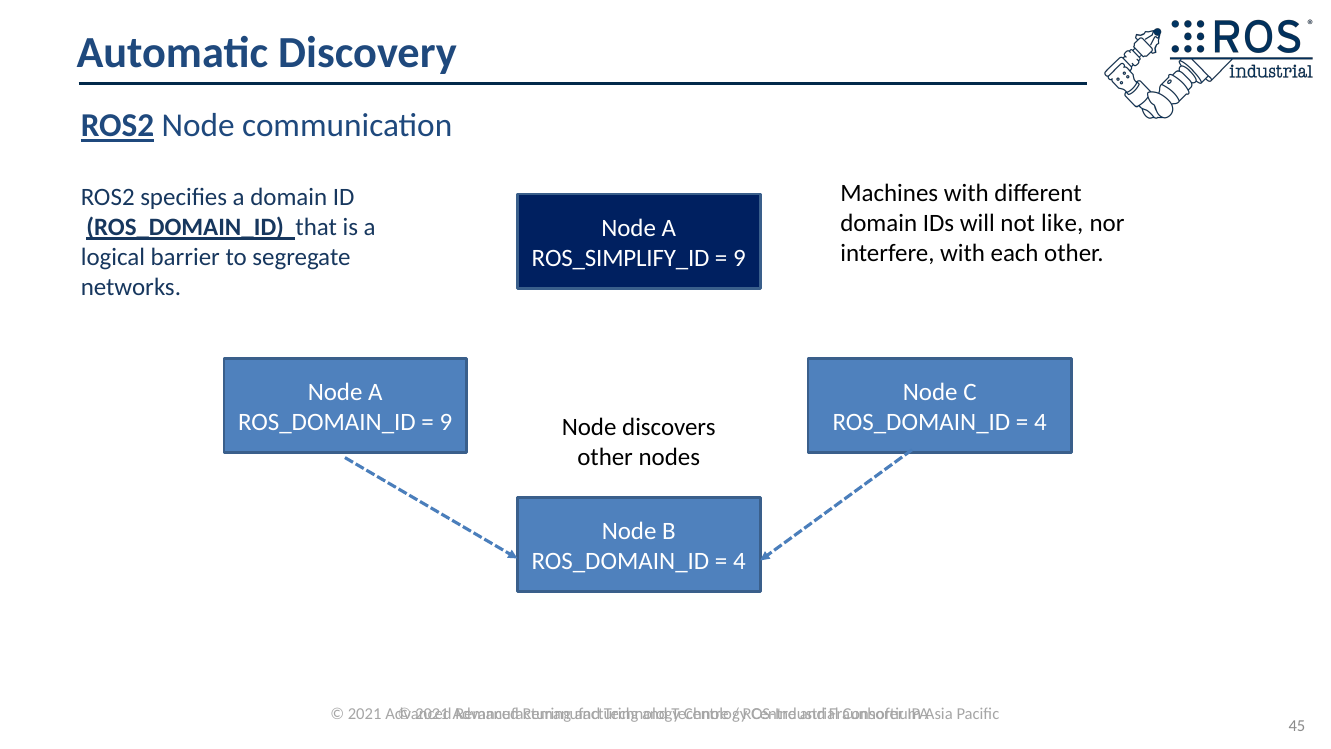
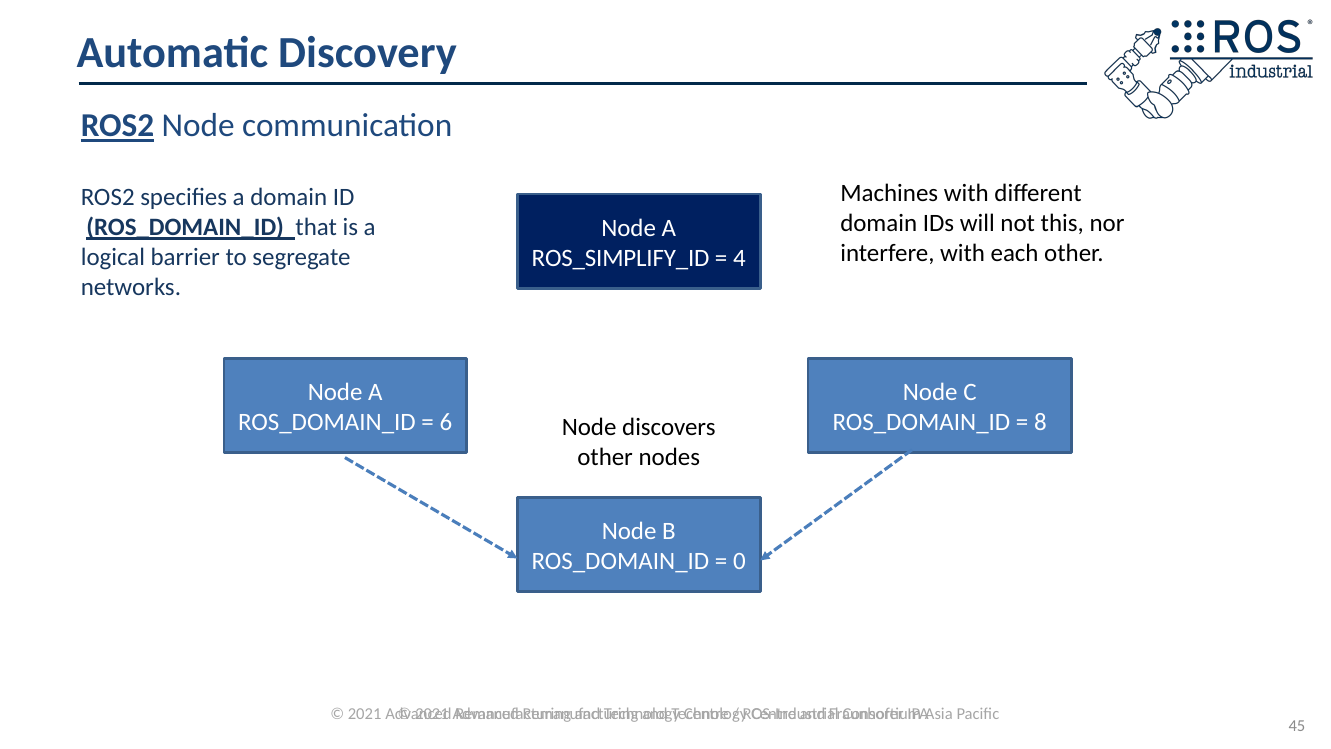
like: like -> this
9 at (739, 258): 9 -> 4
9 at (446, 422): 9 -> 6
4 at (1040, 422): 4 -> 8
4 at (739, 561): 4 -> 0
